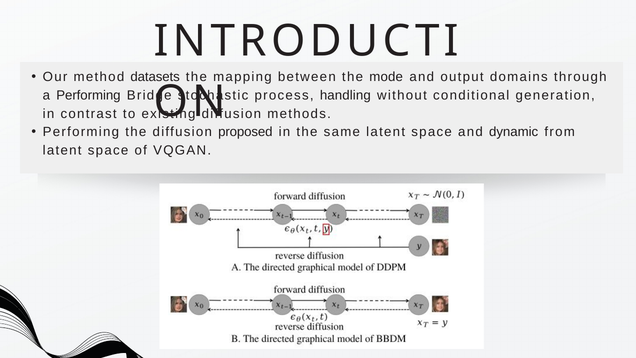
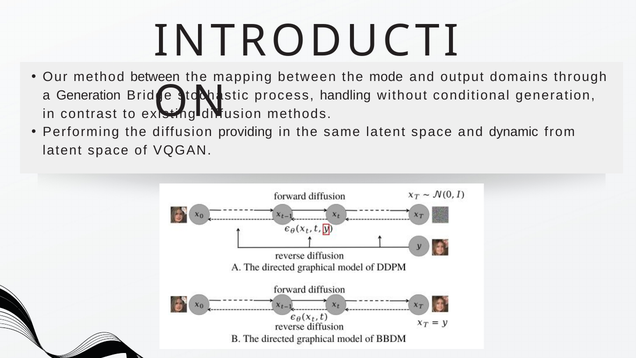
method datasets: datasets -> between
a Performing: Performing -> Generation
proposed: proposed -> providing
